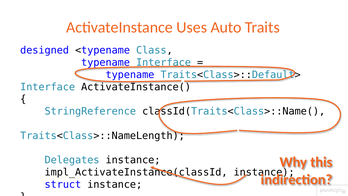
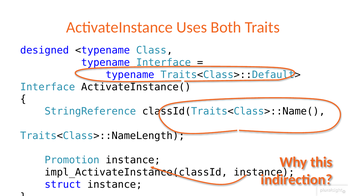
Auto: Auto -> Both
Delegates: Delegates -> Promotion
